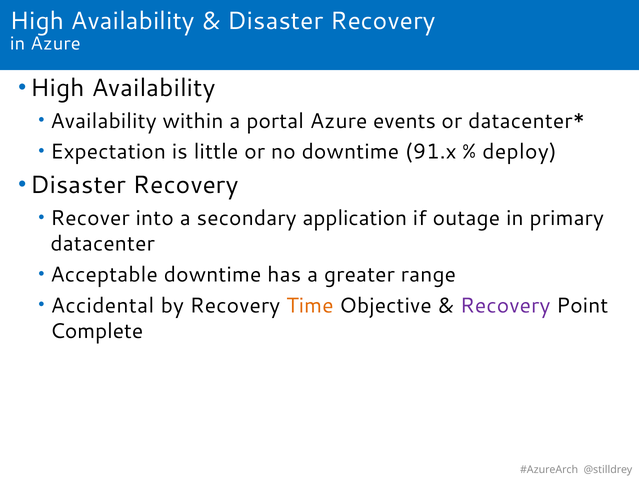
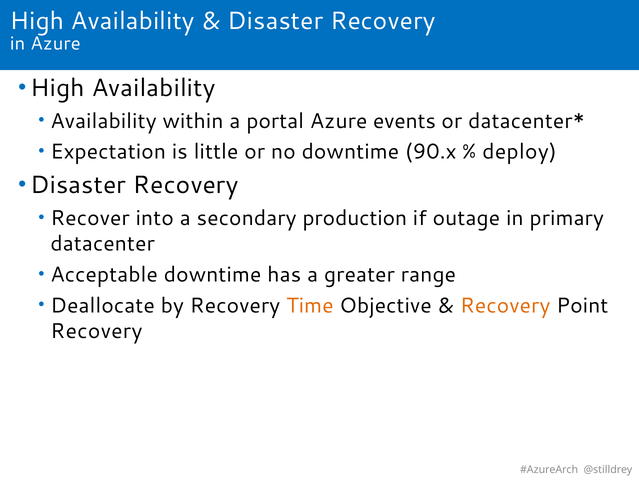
91.x: 91.x -> 90.x
application: application -> production
Accidental: Accidental -> Deallocate
Recovery at (505, 305) colour: purple -> orange
Complete at (97, 331): Complete -> Recovery
